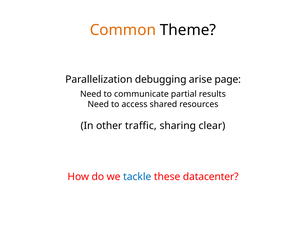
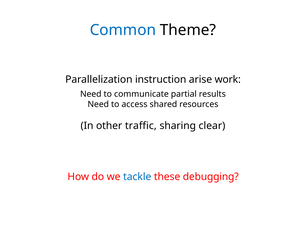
Common colour: orange -> blue
debugging: debugging -> instruction
page: page -> work
datacenter: datacenter -> debugging
